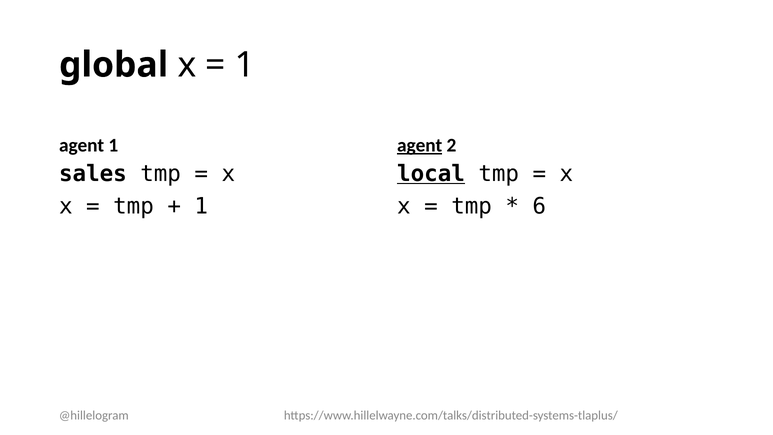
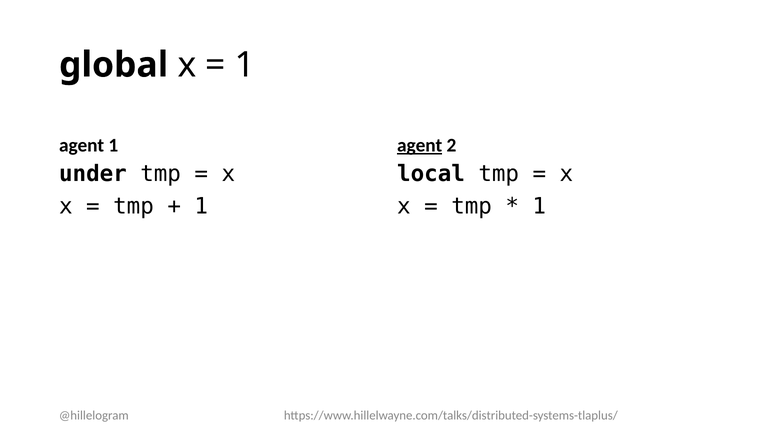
sales: sales -> under
local underline: present -> none
6 at (539, 206): 6 -> 1
